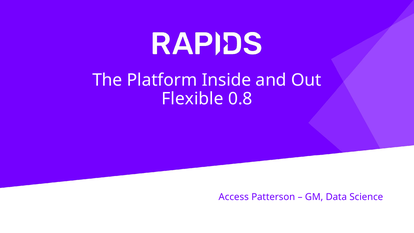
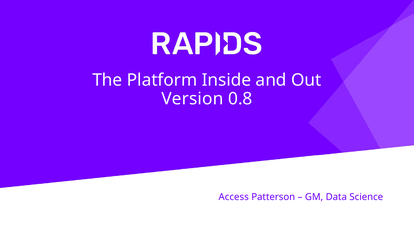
Flexible: Flexible -> Version
